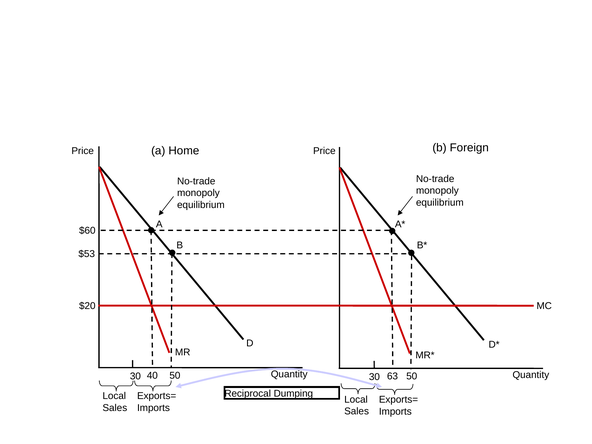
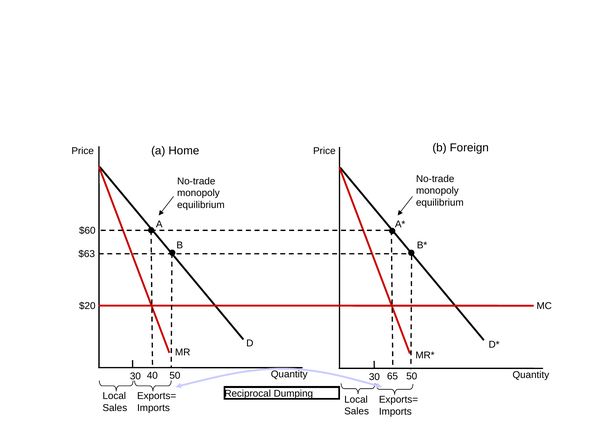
$53: $53 -> $63
63: 63 -> 65
